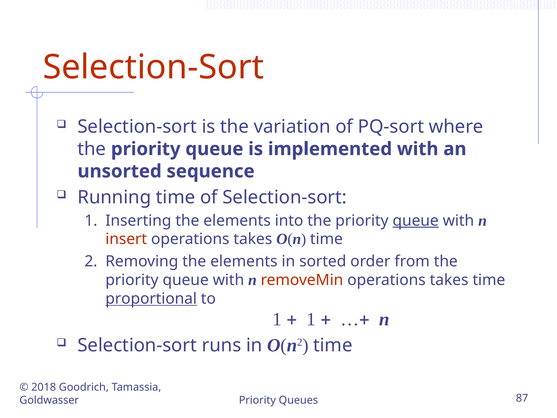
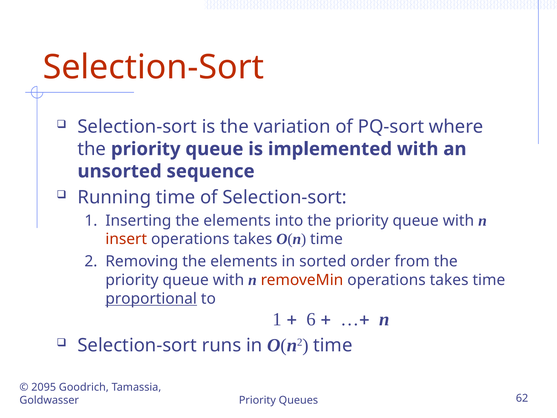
queue at (416, 220) underline: present -> none
1 at (311, 319): 1 -> 6
2018: 2018 -> 2095
87: 87 -> 62
